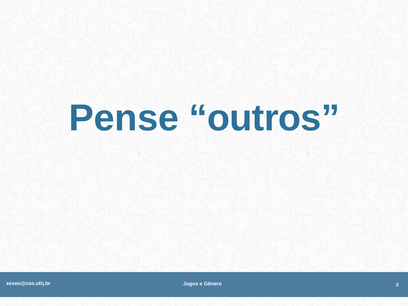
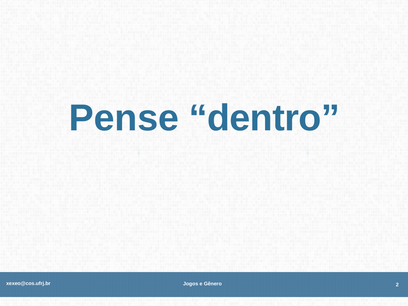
outros: outros -> dentro
